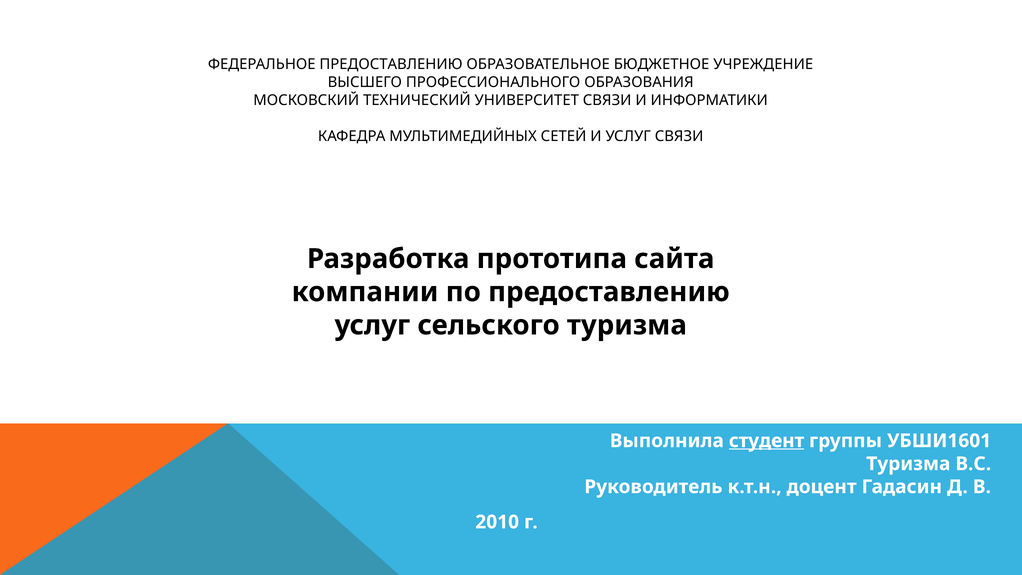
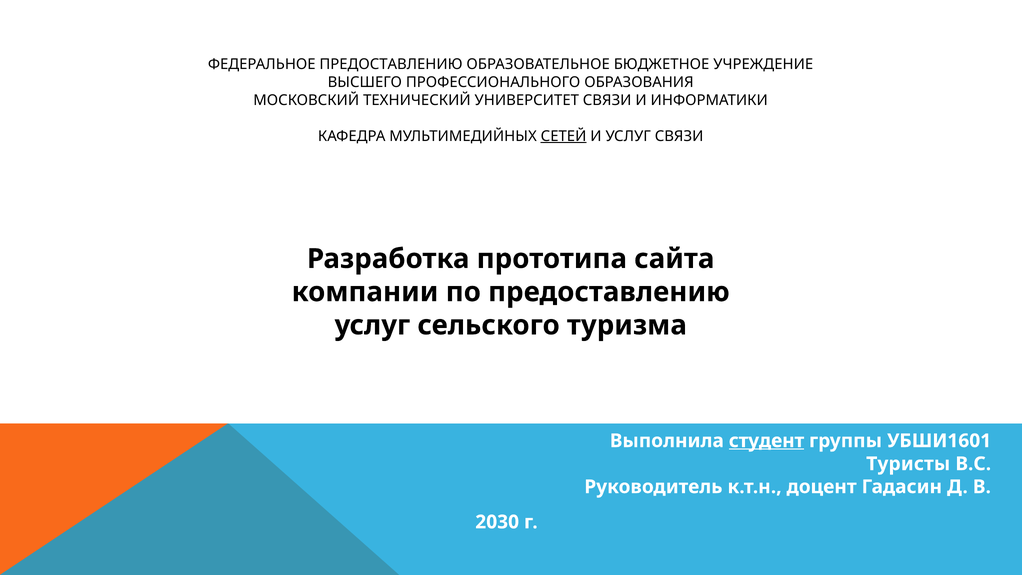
СЕТЕЙ underline: none -> present
Туризма at (908, 464): Туризма -> Туристы
2010: 2010 -> 2030
